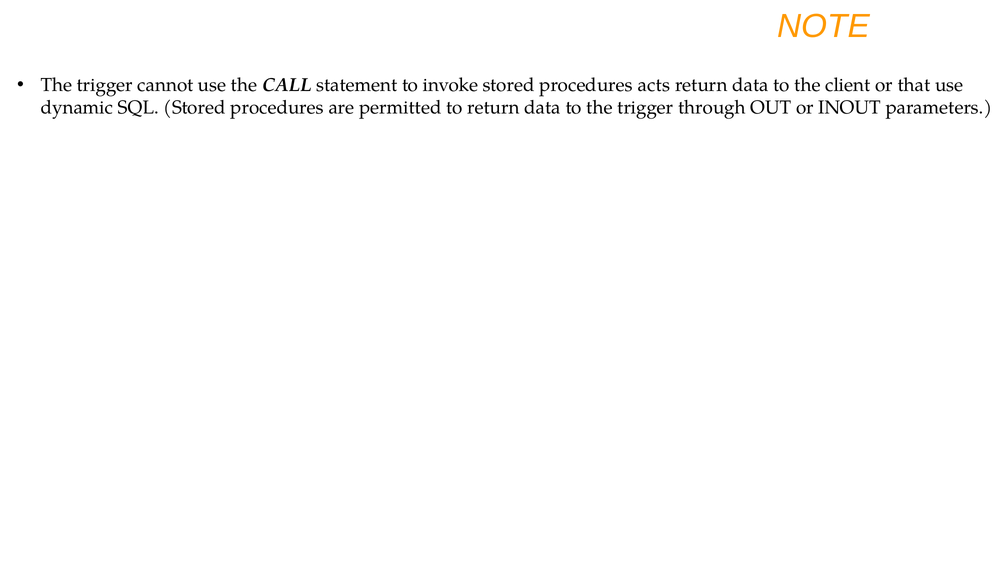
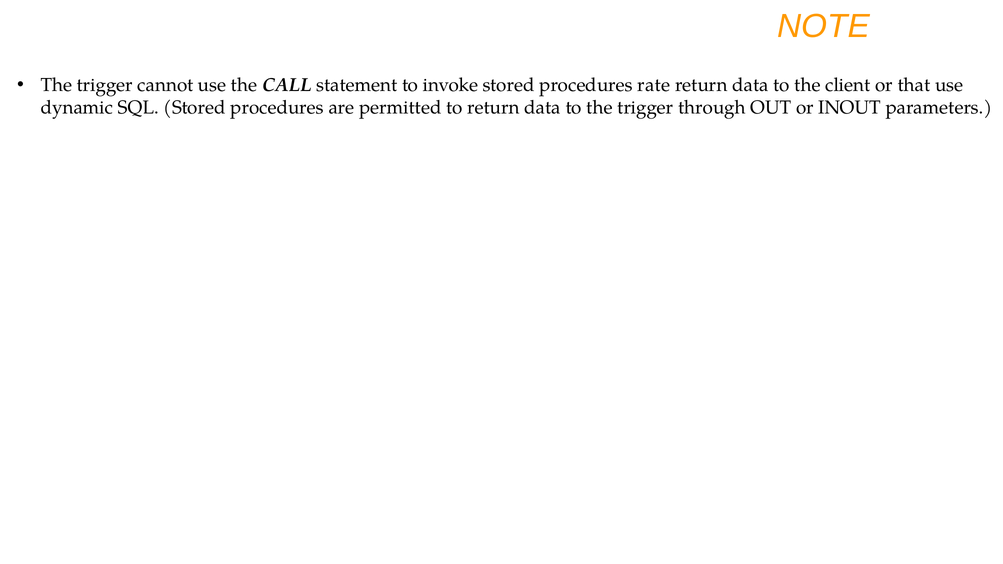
acts: acts -> rate
